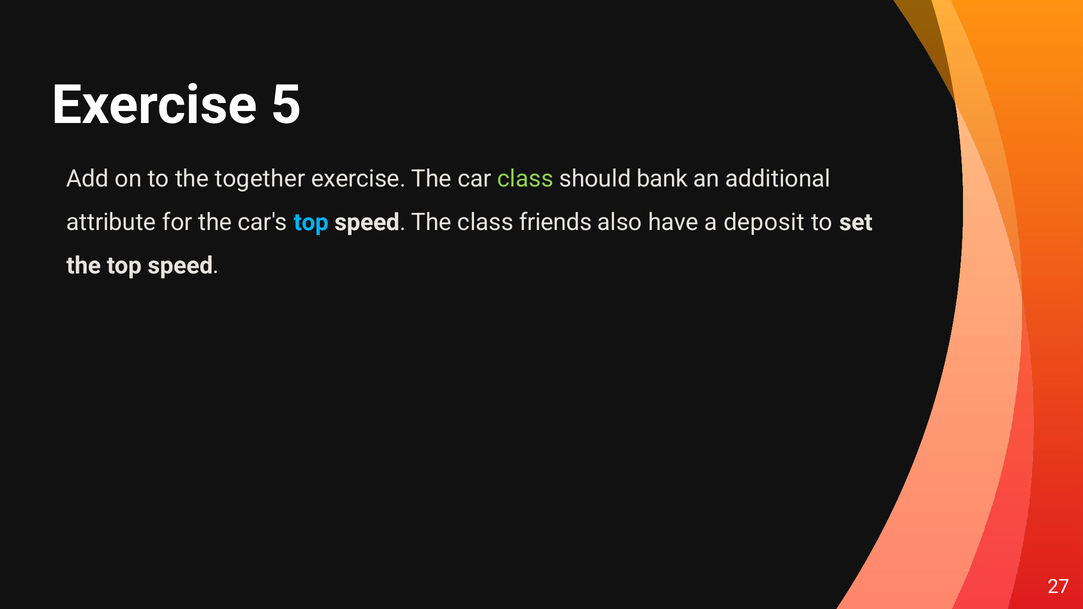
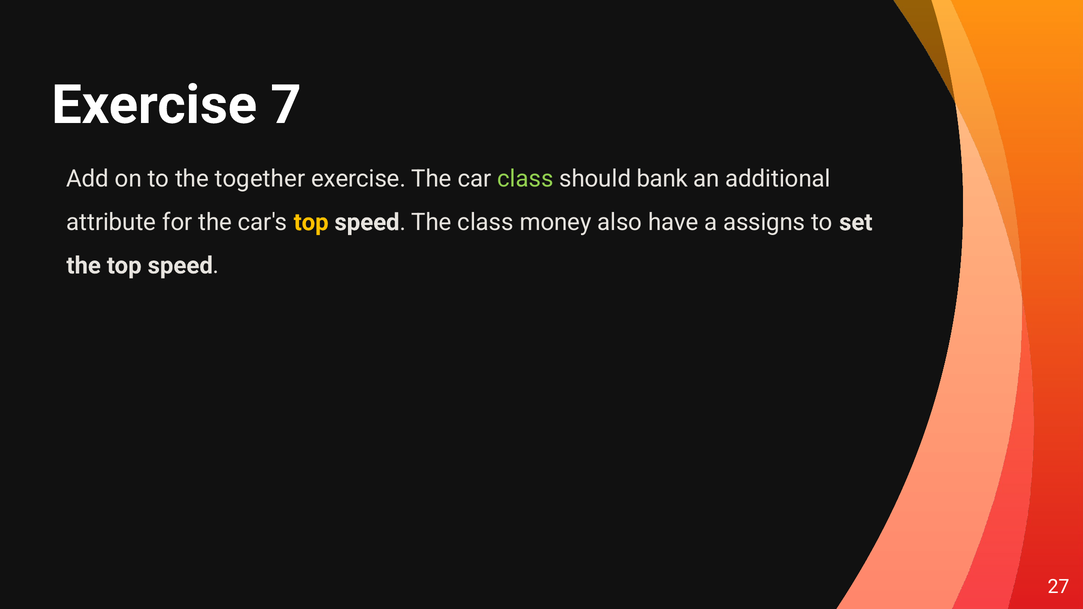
5: 5 -> 7
top at (311, 222) colour: light blue -> yellow
friends: friends -> money
deposit: deposit -> assigns
